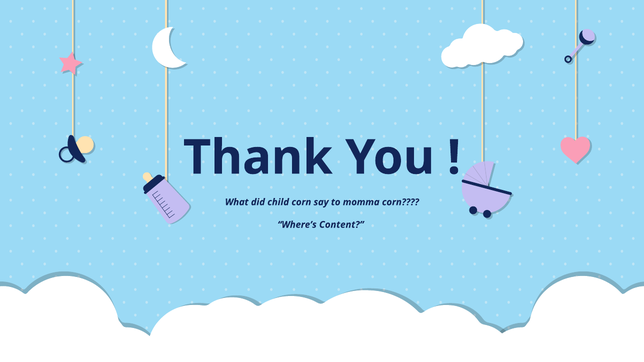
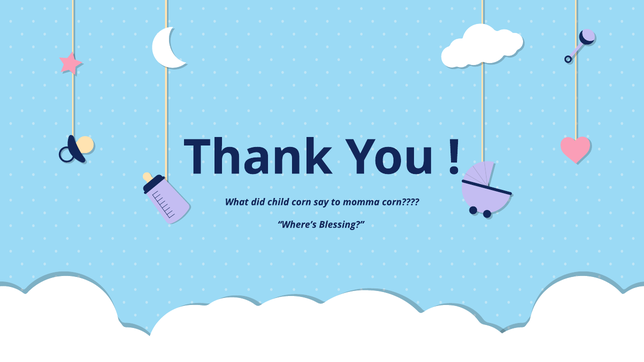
Content: Content -> Blessing
